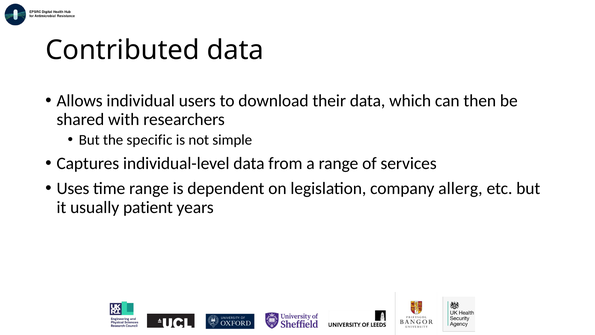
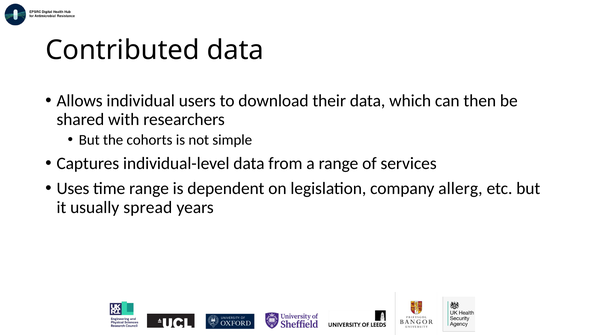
specific: specific -> cohorts
patient: patient -> spread
